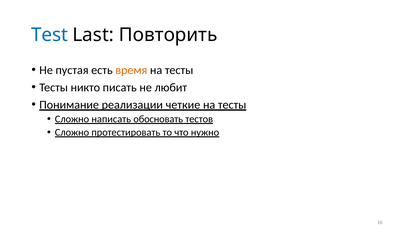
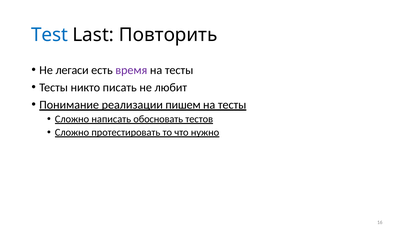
пустая: пустая -> легаси
время colour: orange -> purple
четкие: четкие -> пишем
